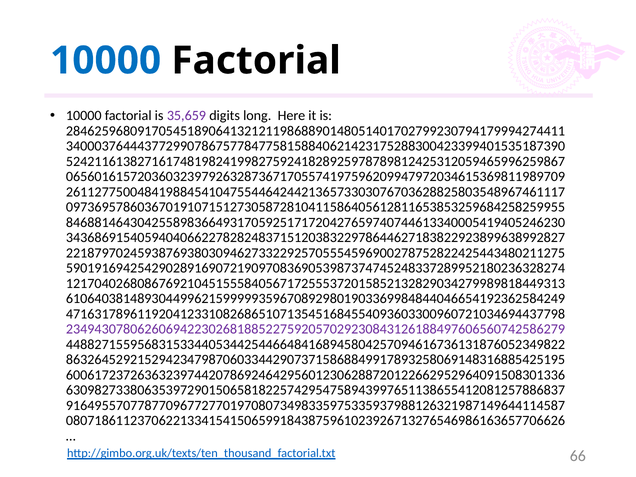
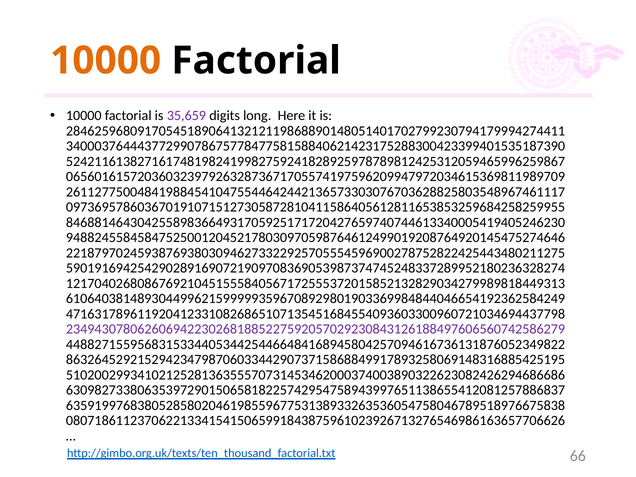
10000 at (106, 61) colour: blue -> orange
3436869154059404066227828248371512038322978644627183822923899638992827: 3436869154059404066227828248371512038322978644627183822923899638992827 -> 9488245584584752500120452178030970598764612499019208764920145475274646
6006172372636323974420786924642956012306288720122662952964091508301336: 6006172372636323974420786924642956012306288720122662952964091508301336 -> 5102002993410212528136355570731453462000374003890322623082426294686686
9164955707787709677277019708073498335975335937988126321987149644114587: 9164955707787709677277019708073498335975335937988126321987149644114587 -> 6359199768380528580204619855967753138933263536054758046789518976675838
